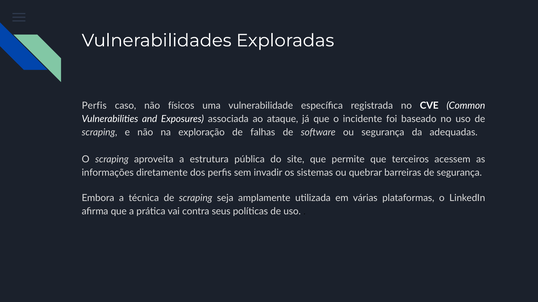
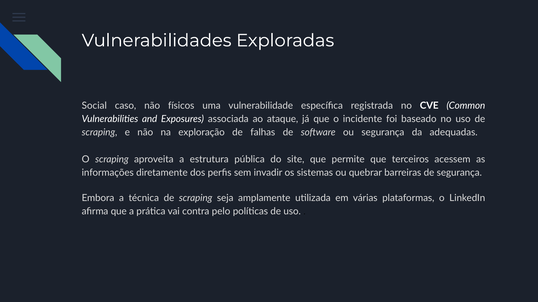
Perfis at (94, 106): Perfis -> Social
seus: seus -> pelo
